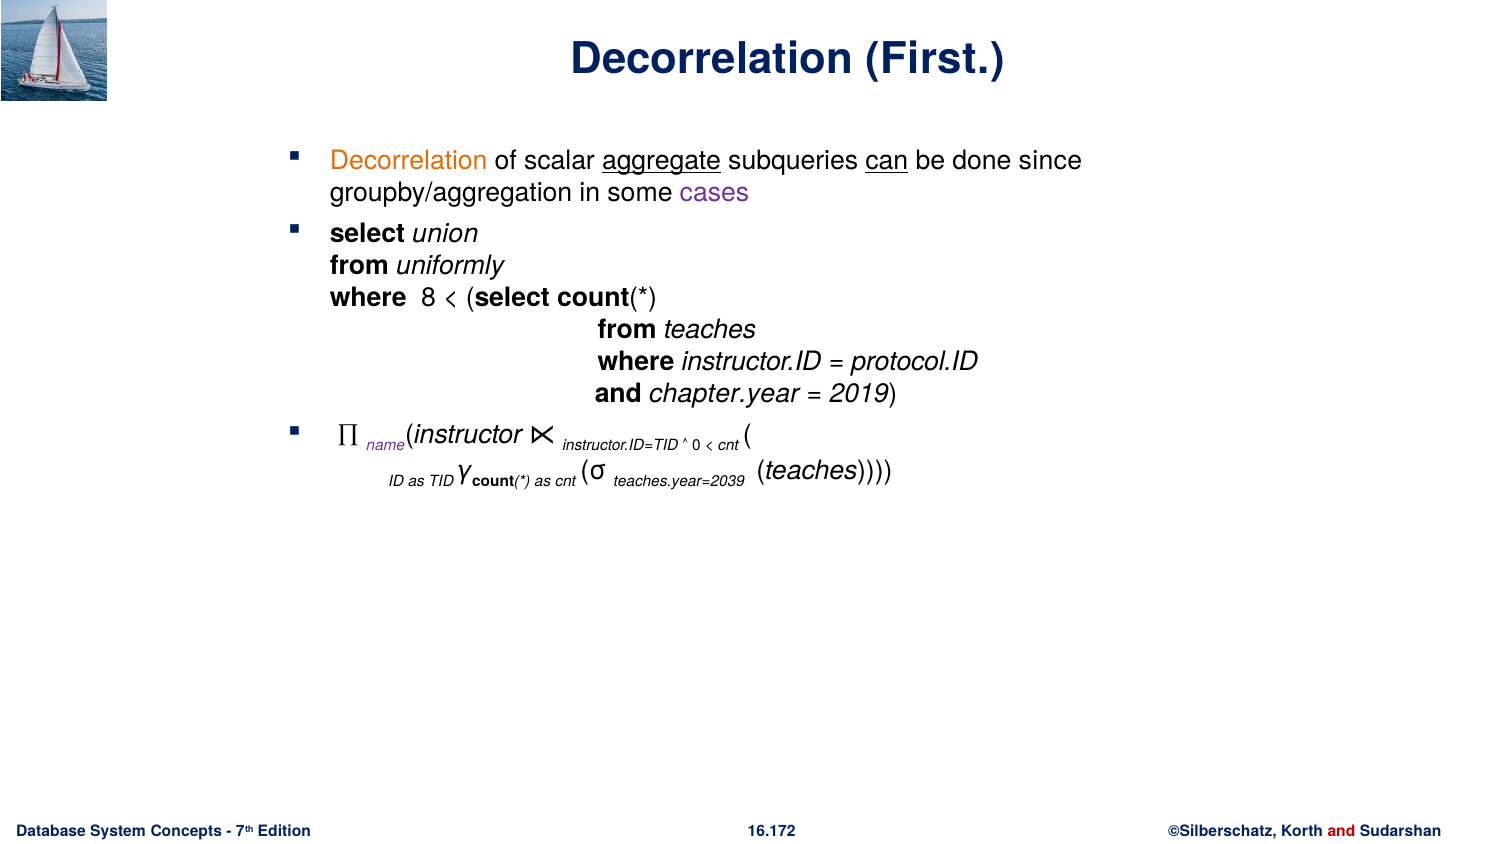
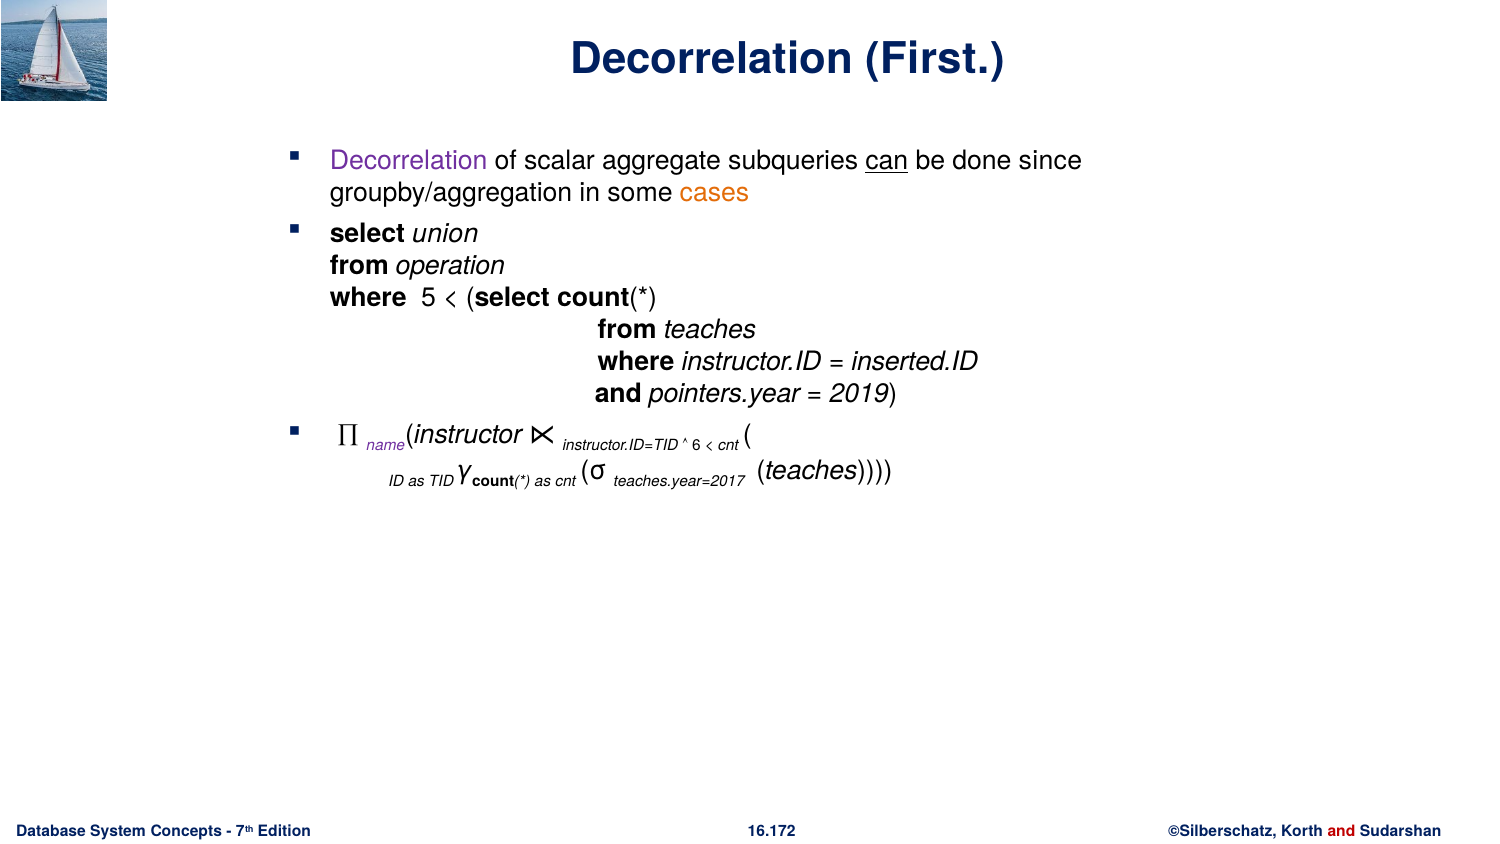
Decorrelation at (409, 161) colour: orange -> purple
aggregate underline: present -> none
cases colour: purple -> orange
uniformly: uniformly -> operation
8: 8 -> 5
protocol.ID: protocol.ID -> inserted.ID
chapter.year: chapter.year -> pointers.year
0: 0 -> 6
teaches.year=2039: teaches.year=2039 -> teaches.year=2017
